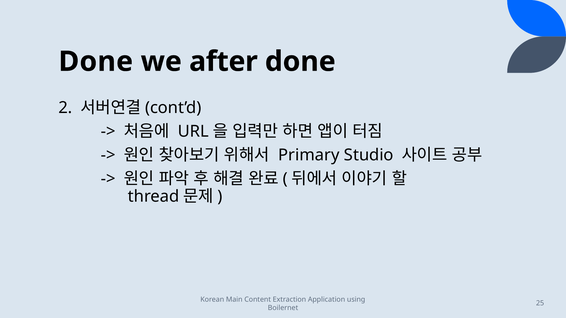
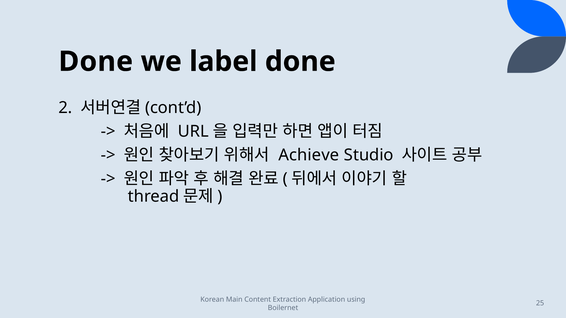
after: after -> label
Primary: Primary -> Achieve
